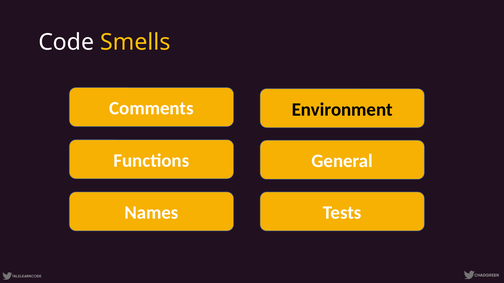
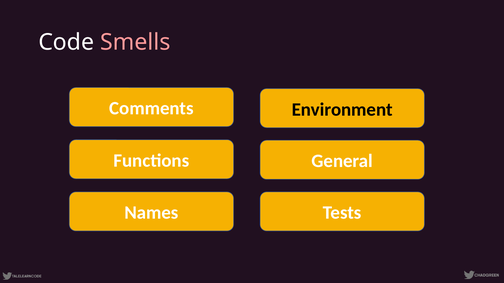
Smells colour: yellow -> pink
